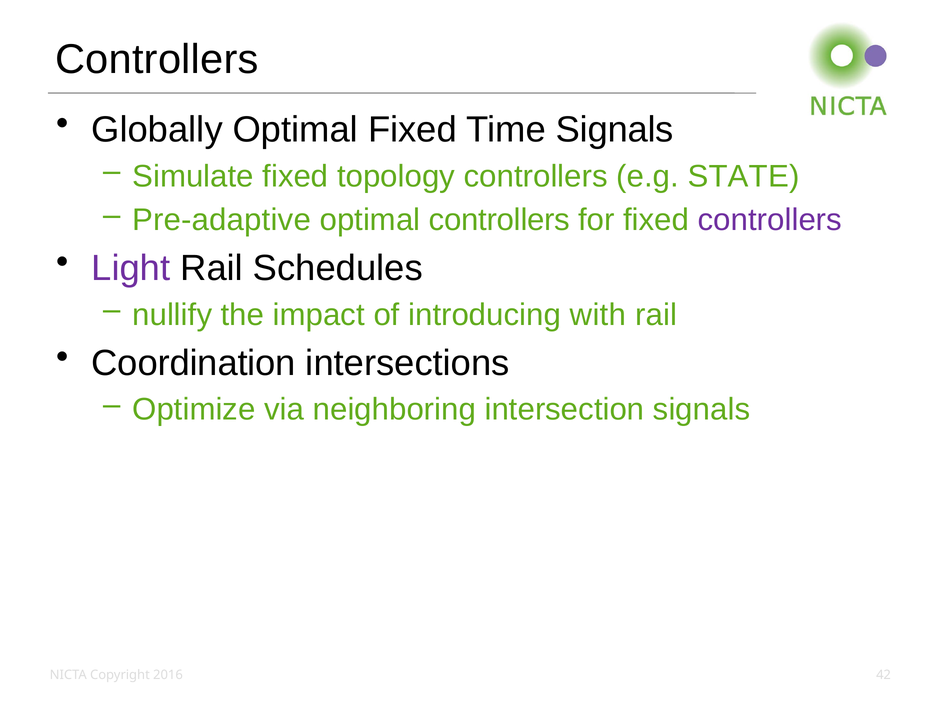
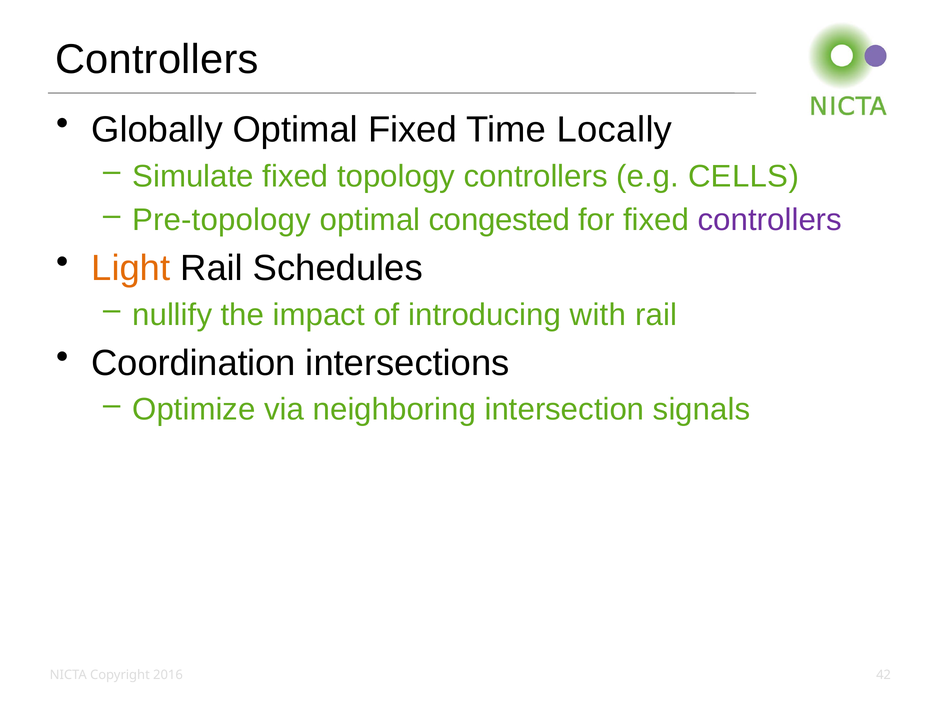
Time Signals: Signals -> Locally
STATE: STATE -> CELLS
Pre-adaptive: Pre-adaptive -> Pre-topology
optimal controllers: controllers -> congested
Light colour: purple -> orange
